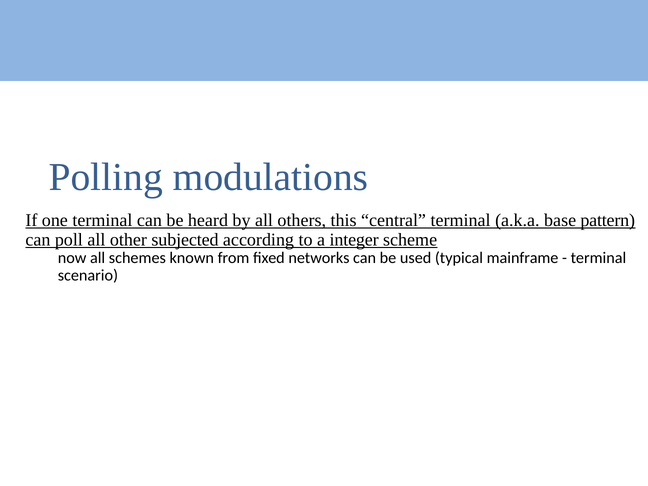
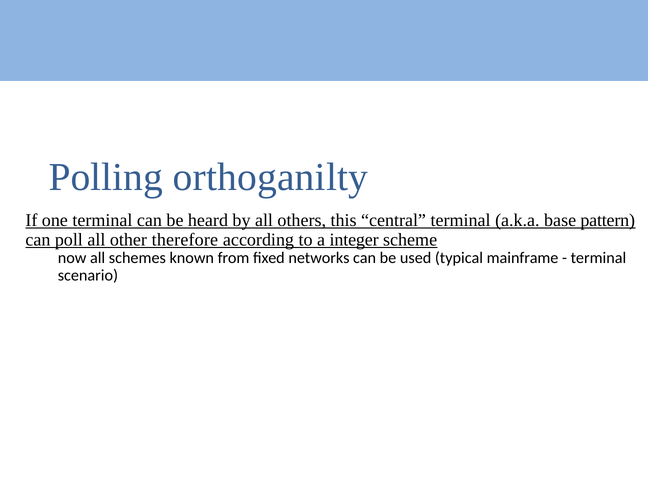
modulations: modulations -> orthoganilty
subjected: subjected -> therefore
